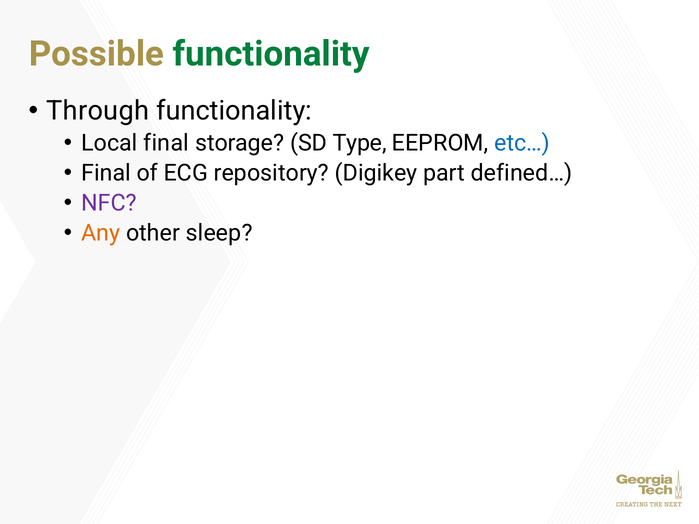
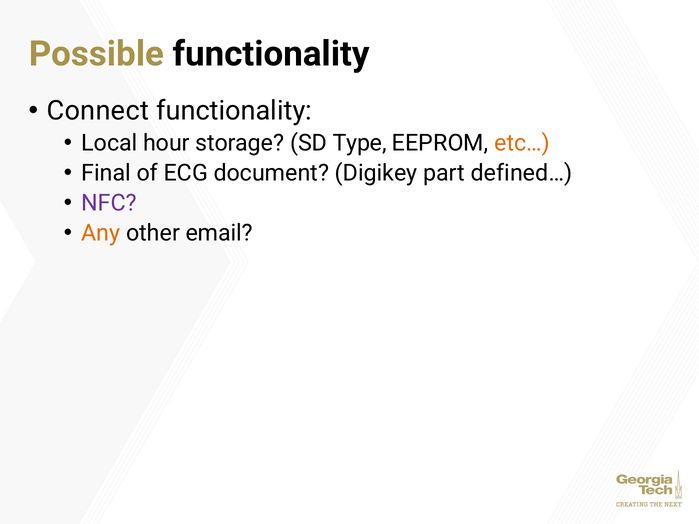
functionality at (271, 54) colour: green -> black
Through: Through -> Connect
Local final: final -> hour
etc… colour: blue -> orange
repository: repository -> document
sleep: sleep -> email
